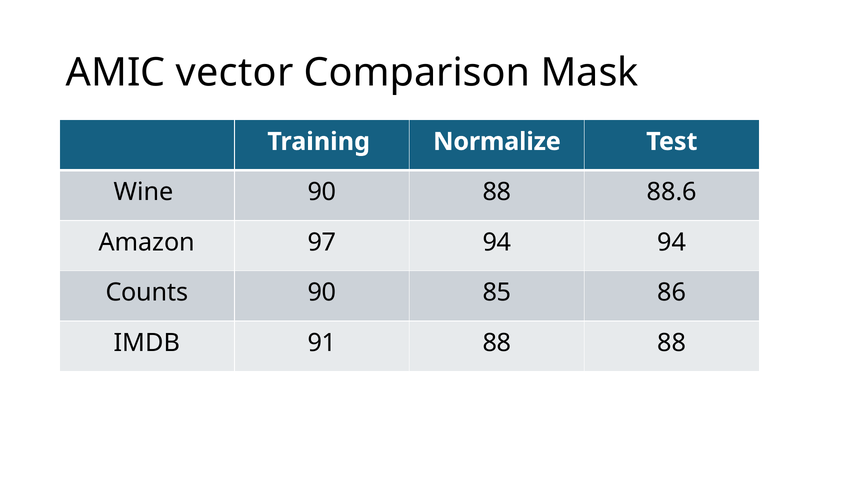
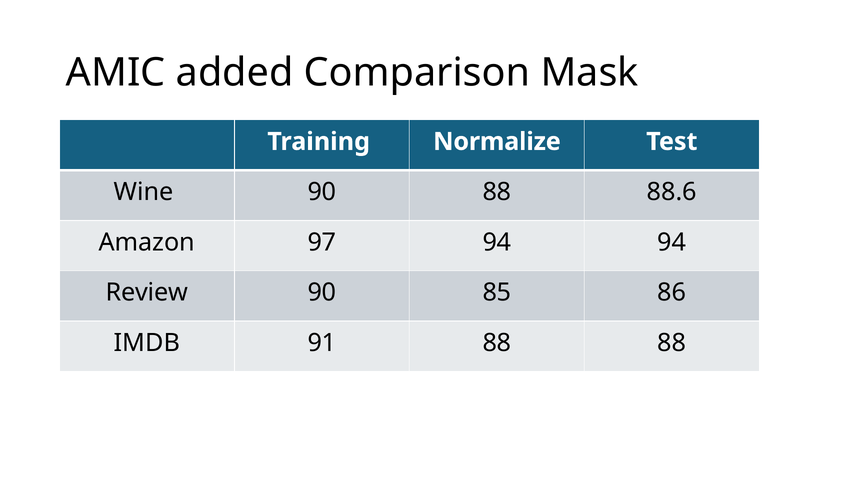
vector: vector -> added
Counts: Counts -> Review
